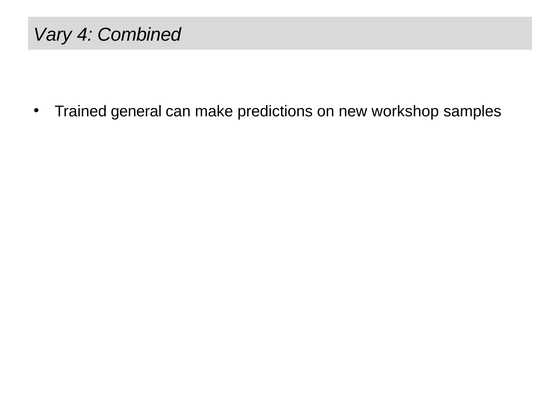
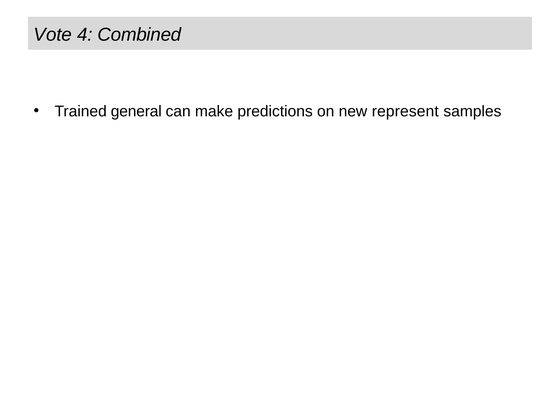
Vary: Vary -> Vote
workshop: workshop -> represent
